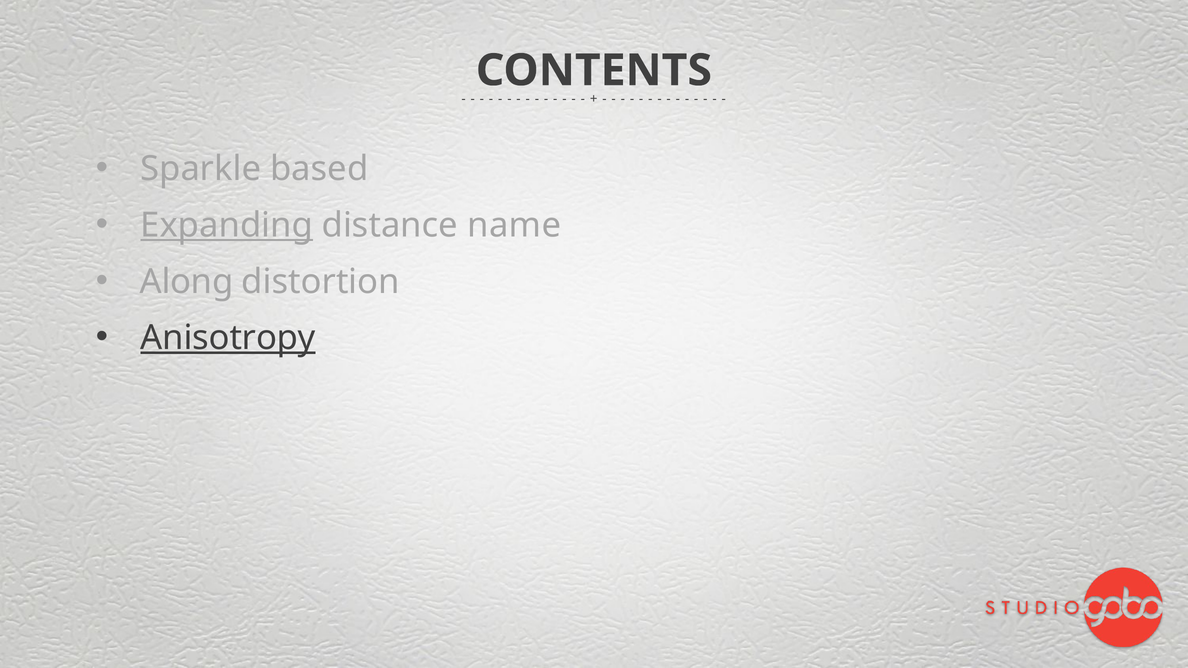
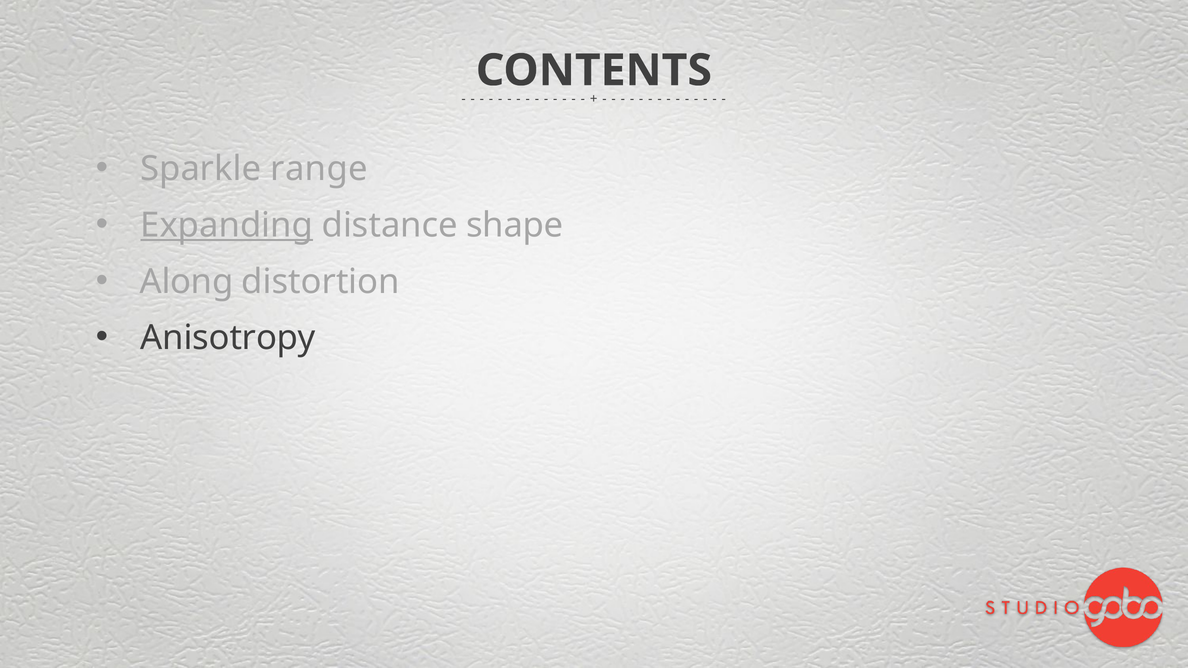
based: based -> range
name: name -> shape
Anisotropy underline: present -> none
